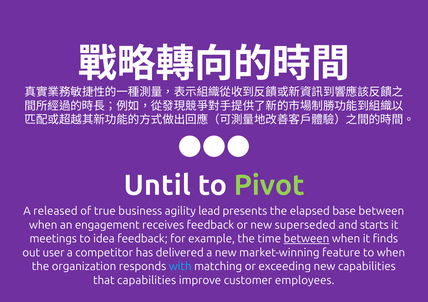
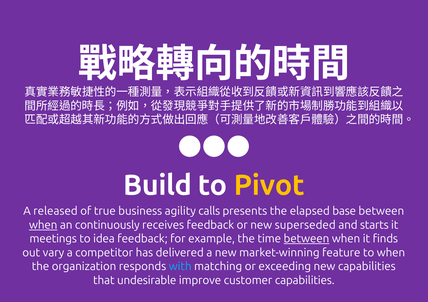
Until: Until -> Build
Pivot colour: light green -> yellow
lead: lead -> calls
when at (43, 225) underline: none -> present
engagement: engagement -> continuously
user: user -> vary
that capabilities: capabilities -> undesirable
customer employees: employees -> capabilities
